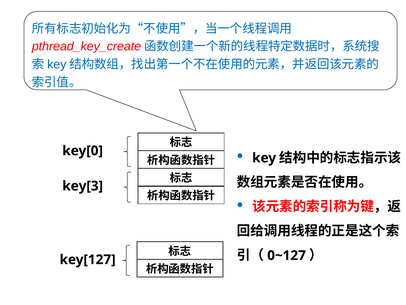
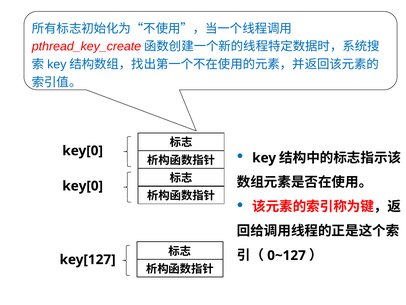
key[3 at (83, 186): key[3 -> key[0
